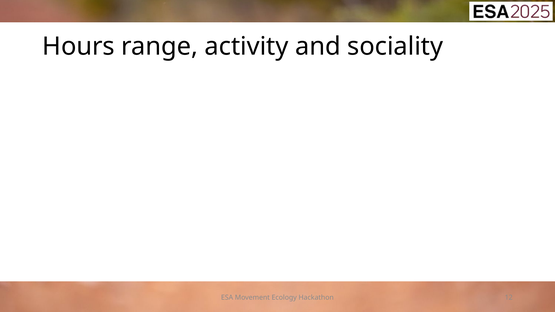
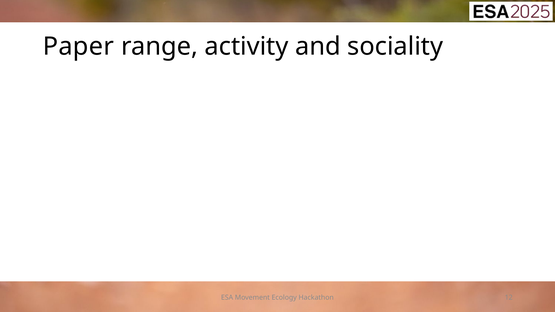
Hours: Hours -> Paper
